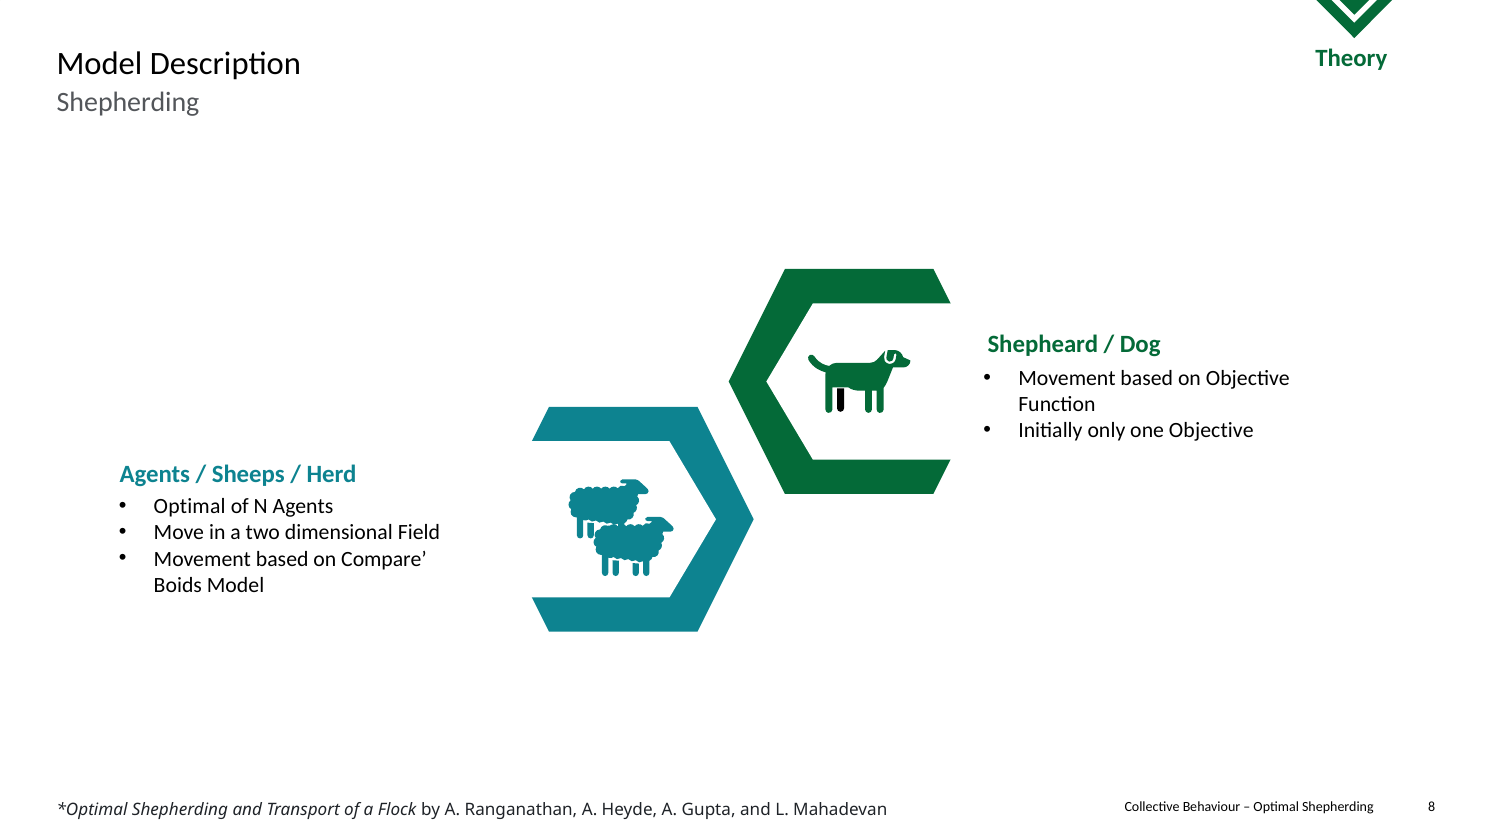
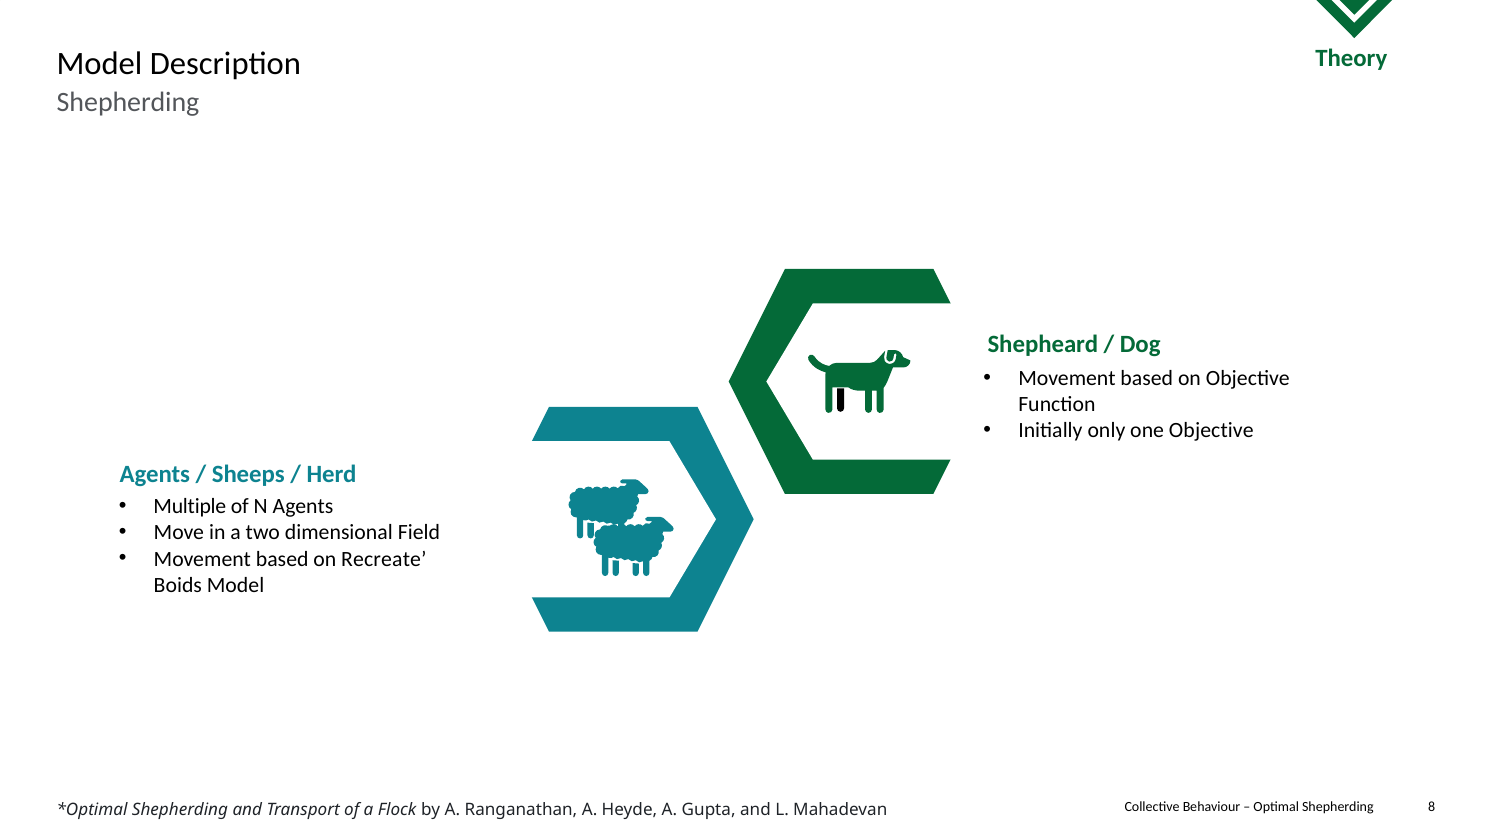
Optimal at (190, 507): Optimal -> Multiple
Compare: Compare -> Recreate
